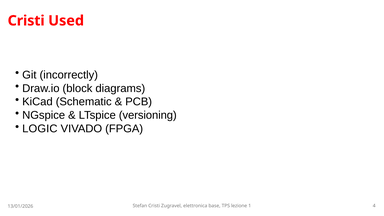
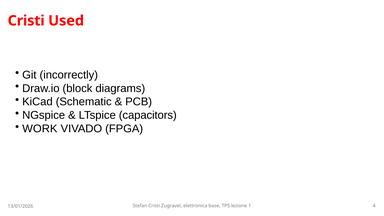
versioning: versioning -> capacitors
LOGIC: LOGIC -> WORK
